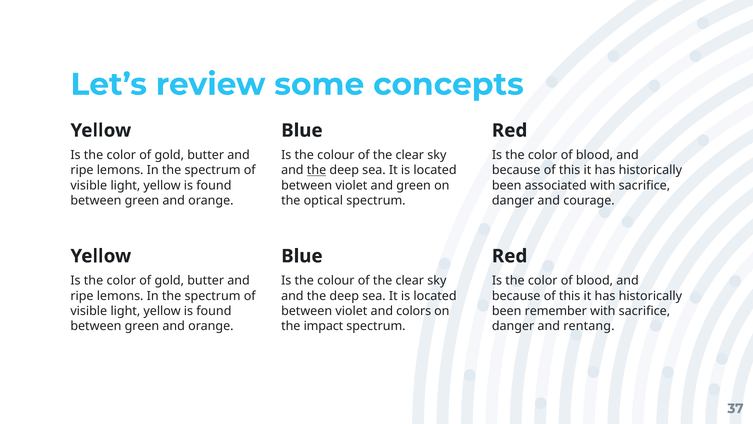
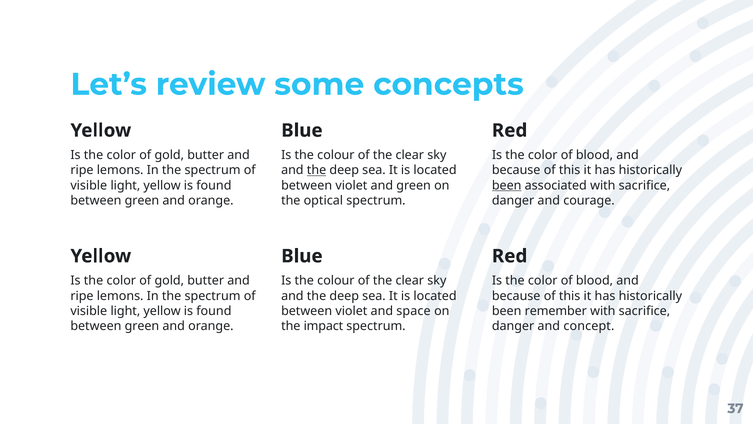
been at (507, 185) underline: none -> present
colors: colors -> space
rentang: rentang -> concept
